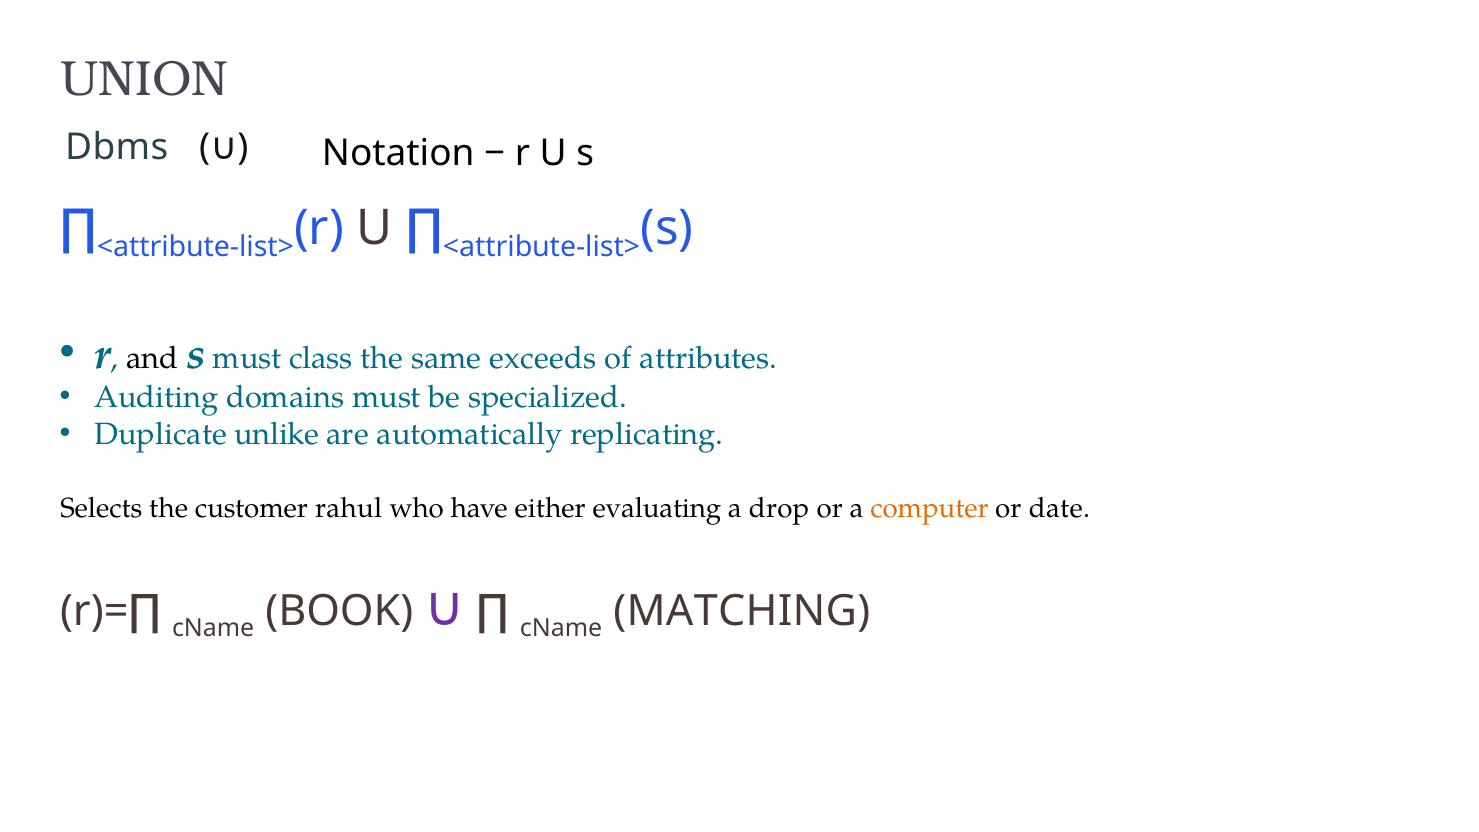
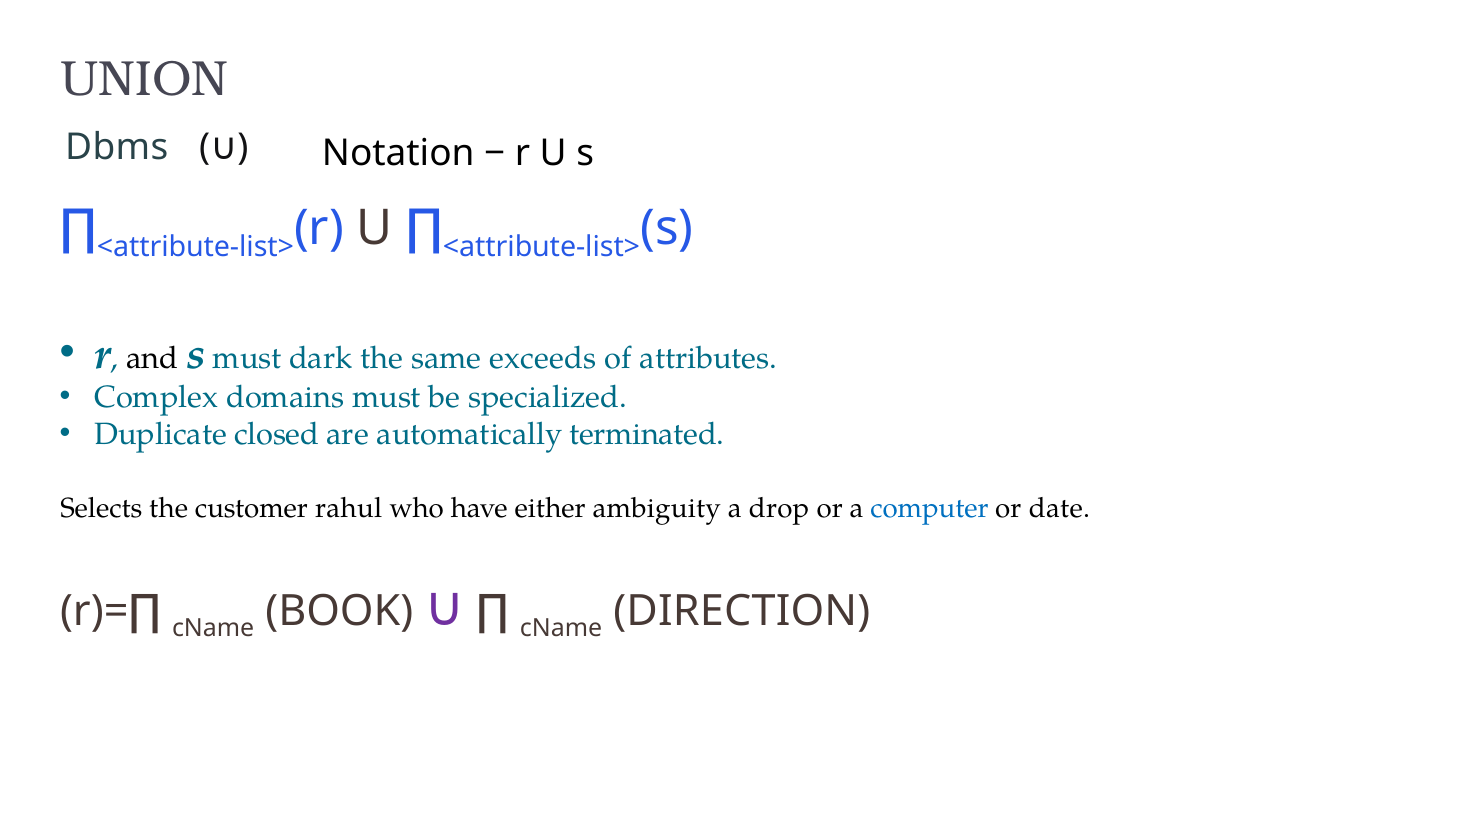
class: class -> dark
Auditing: Auditing -> Complex
unlike: unlike -> closed
replicating: replicating -> terminated
evaluating: evaluating -> ambiguity
computer colour: orange -> blue
MATCHING: MATCHING -> DIRECTION
